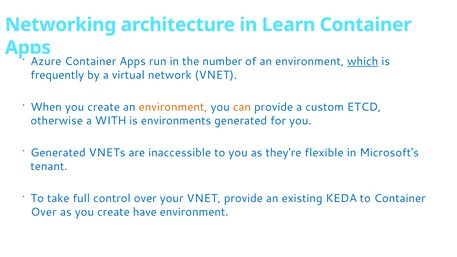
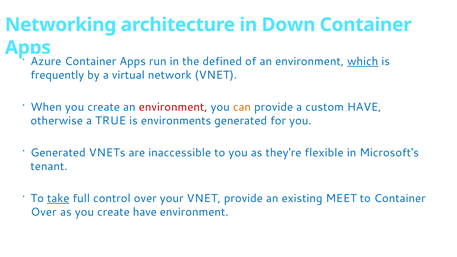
Learn: Learn -> Down
number: number -> defined
environment at (173, 107) colour: orange -> red
custom ETCD: ETCD -> HAVE
WITH: WITH -> TRUE
take underline: none -> present
KEDA: KEDA -> MEET
